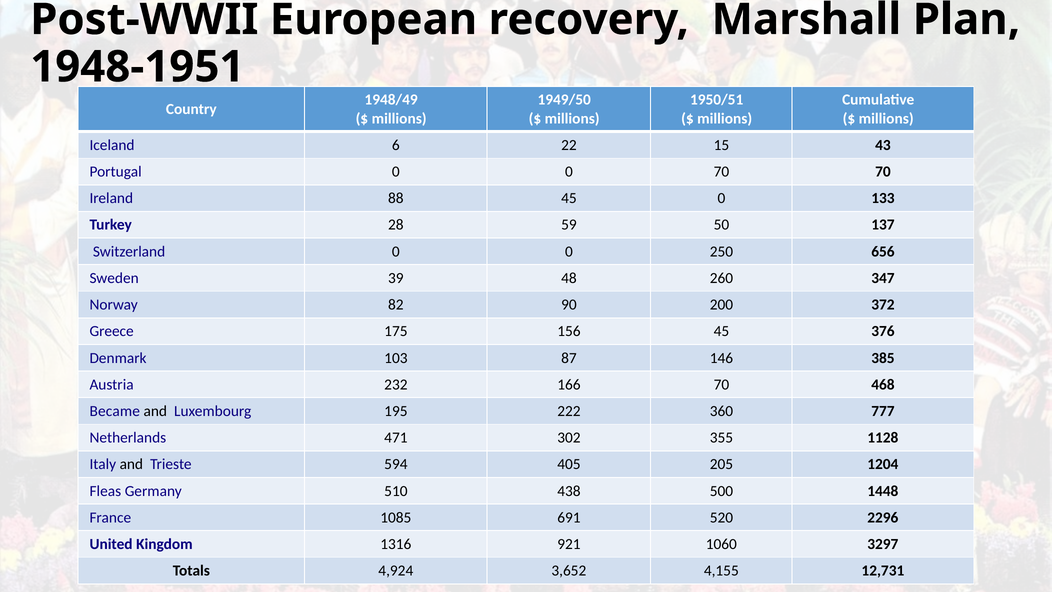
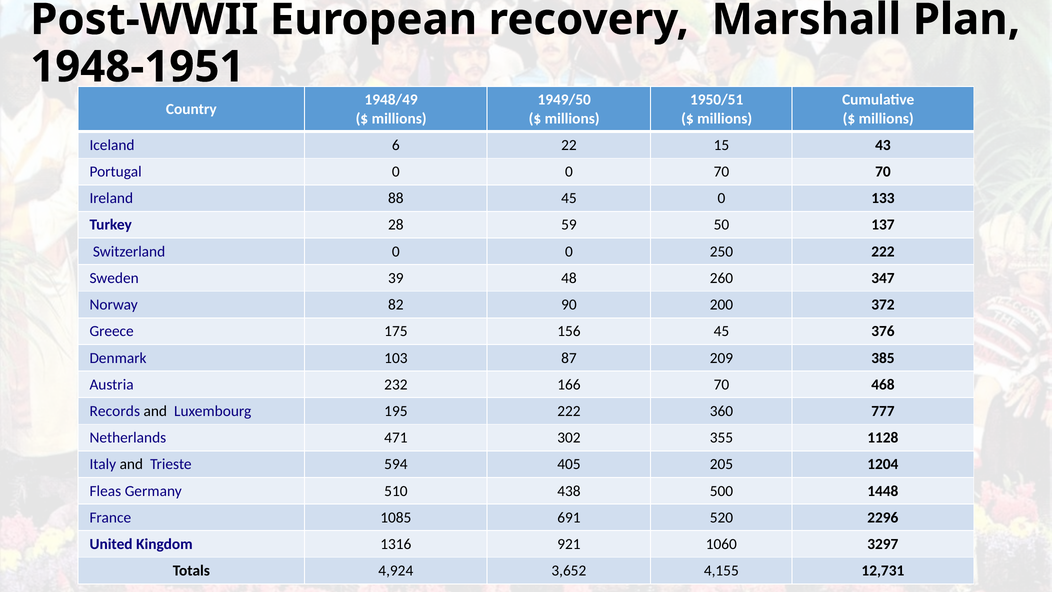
250 656: 656 -> 222
146: 146 -> 209
Became: Became -> Records
